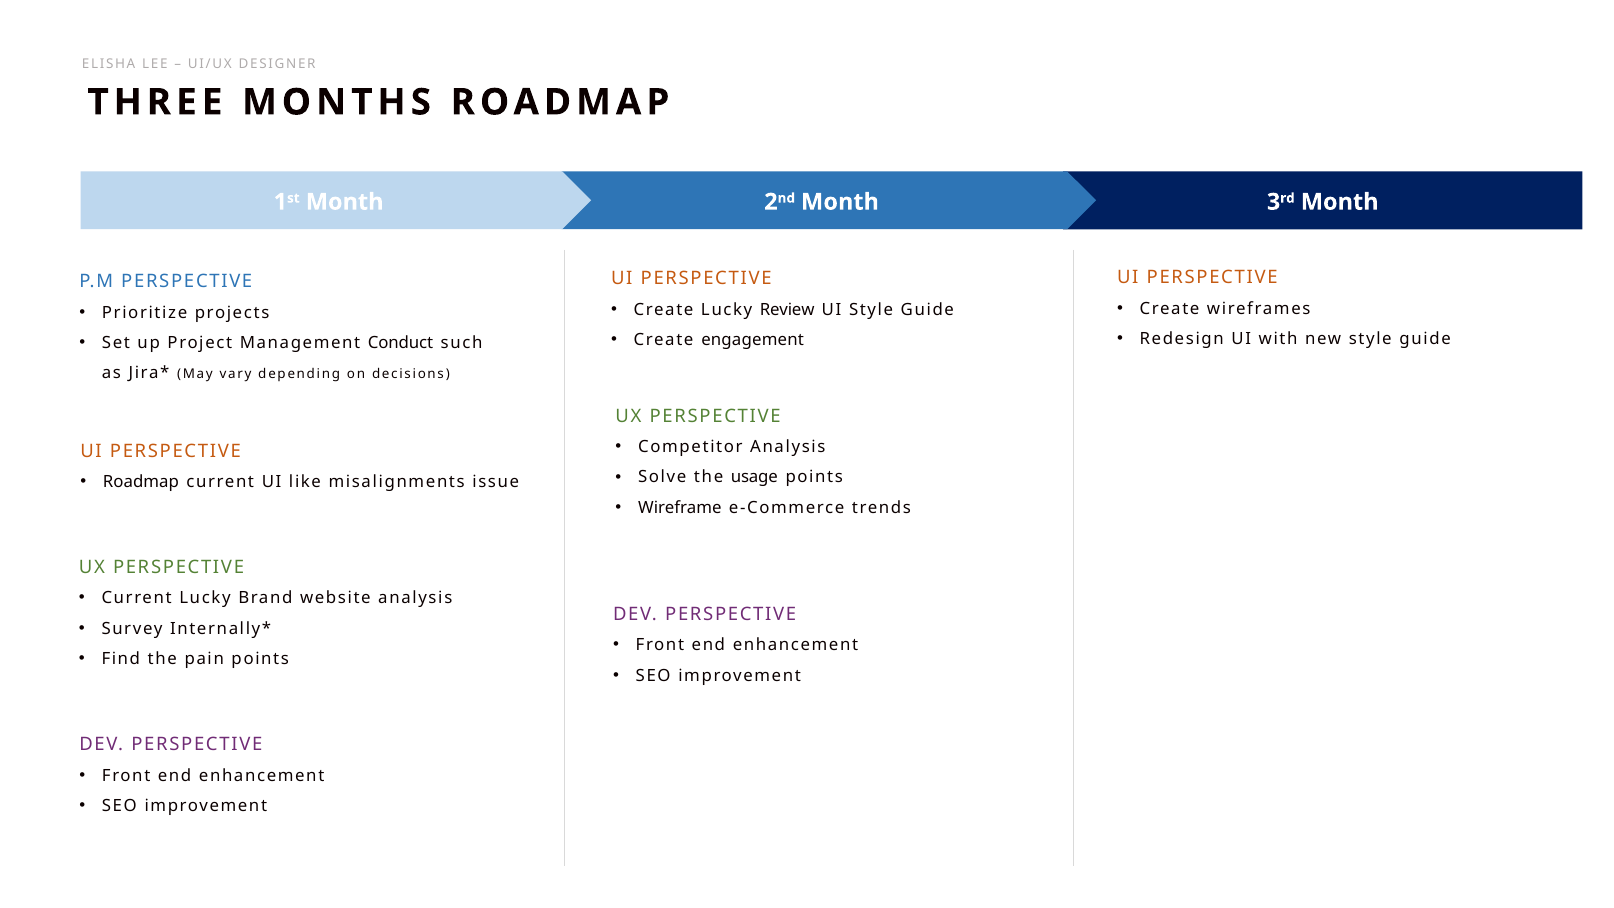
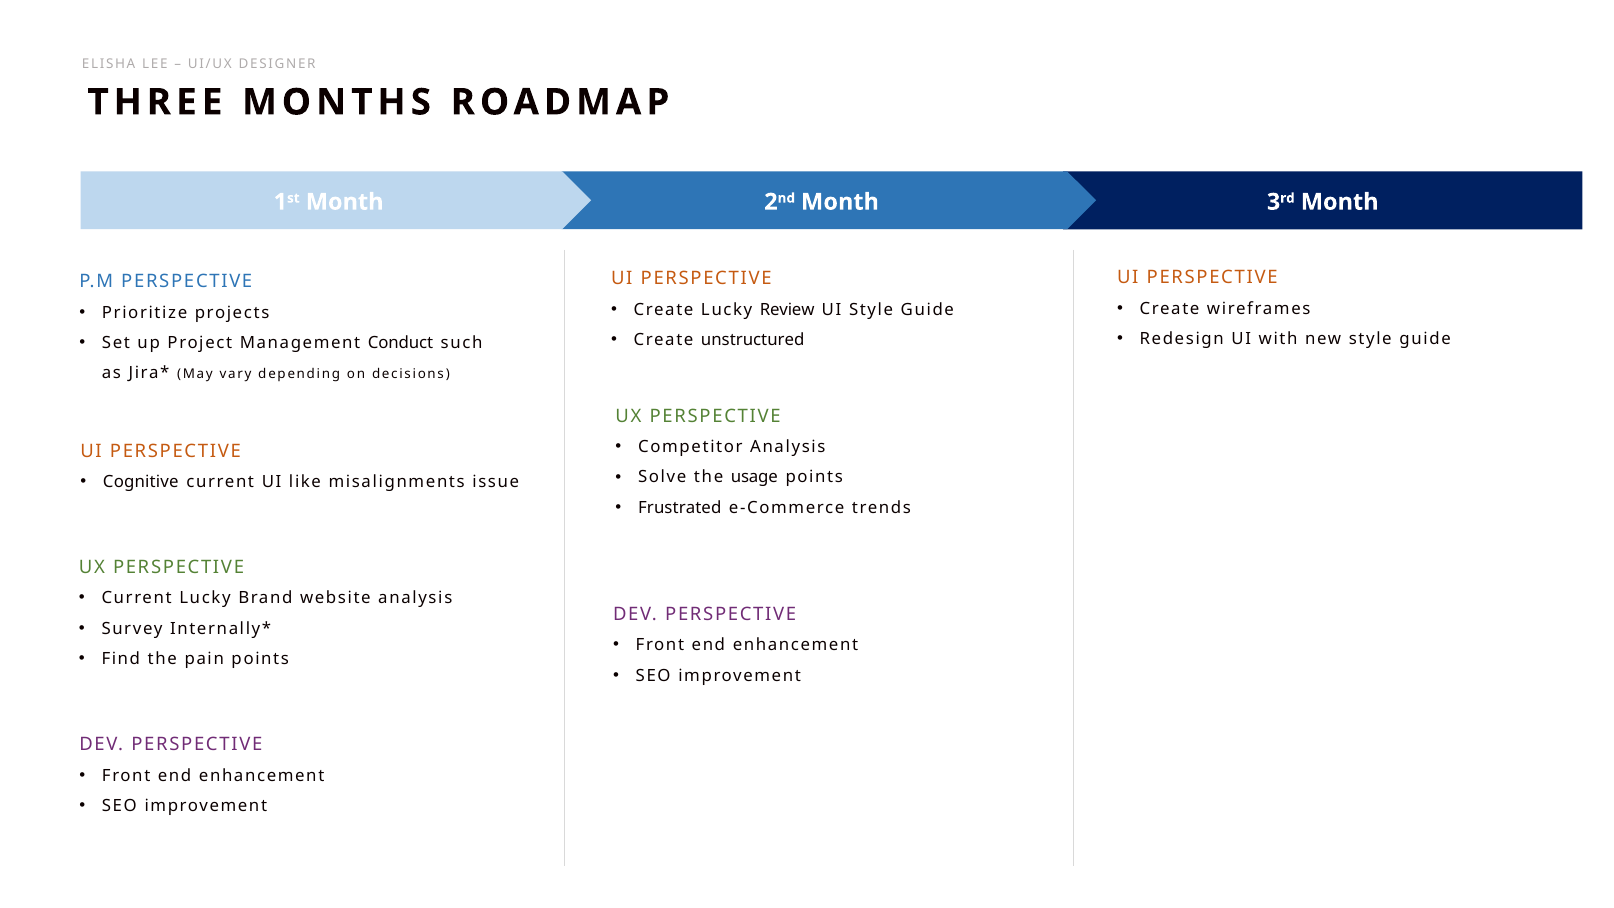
engagement: engagement -> unstructured
Roadmap at (141, 482): Roadmap -> Cognitive
Wireframe: Wireframe -> Frustrated
